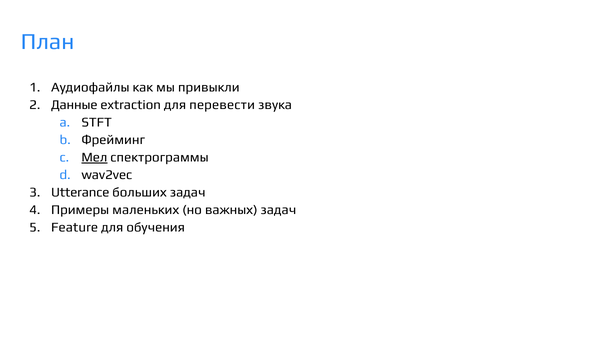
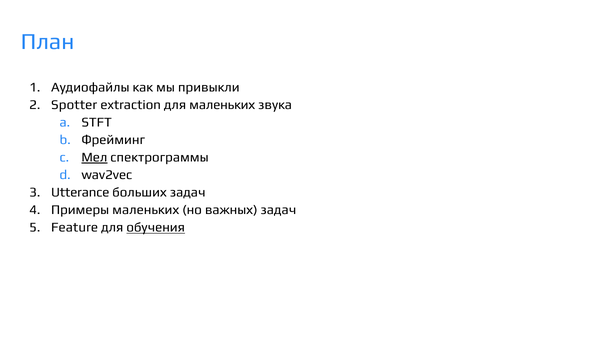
Данные: Данные -> Spotter
для перевести: перевести -> маленьких
обучения underline: none -> present
